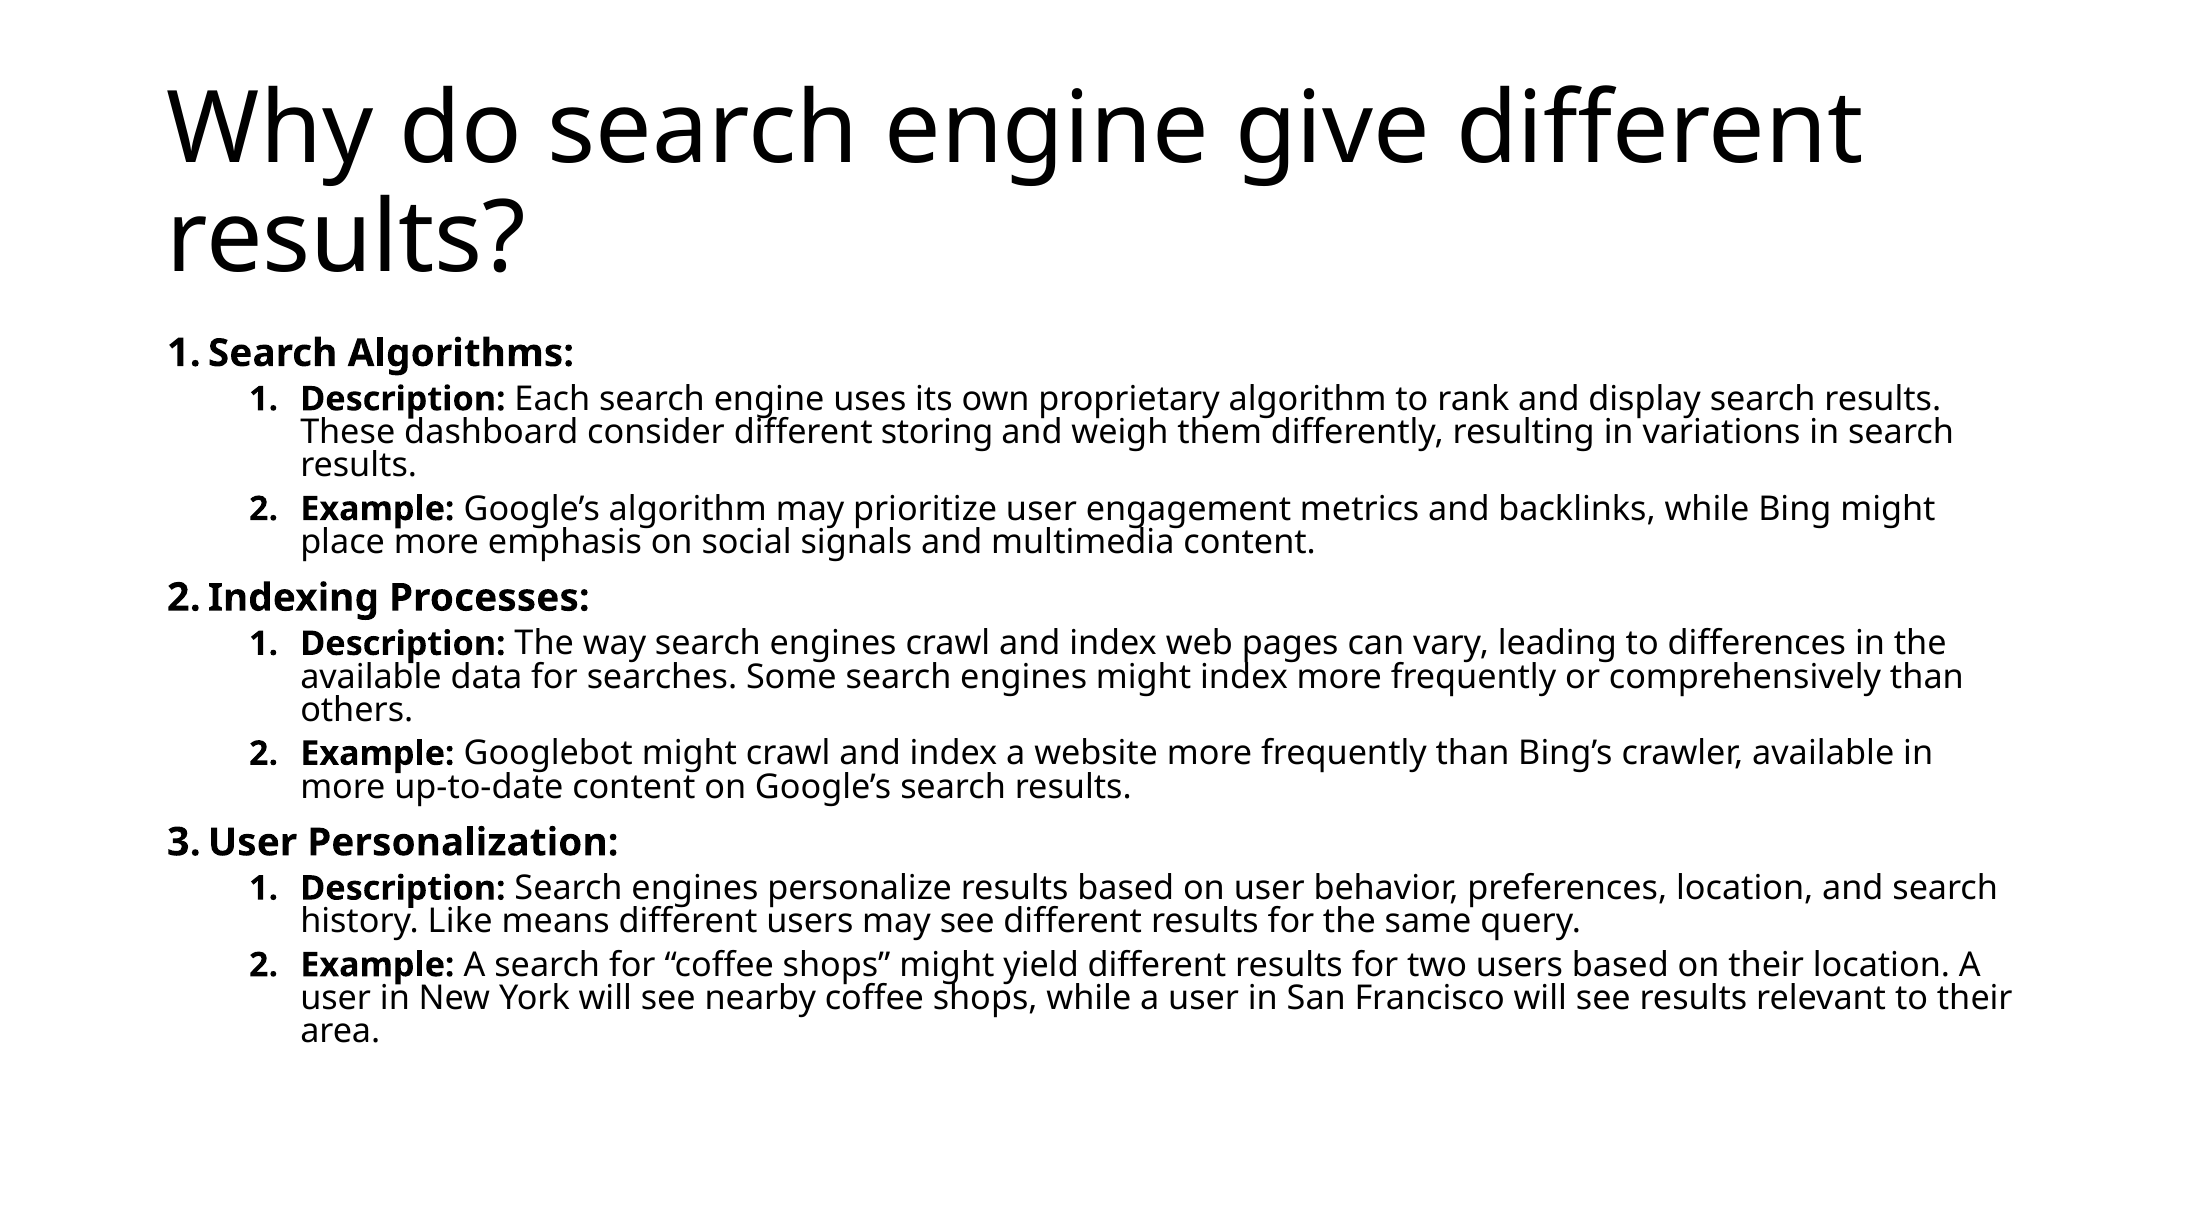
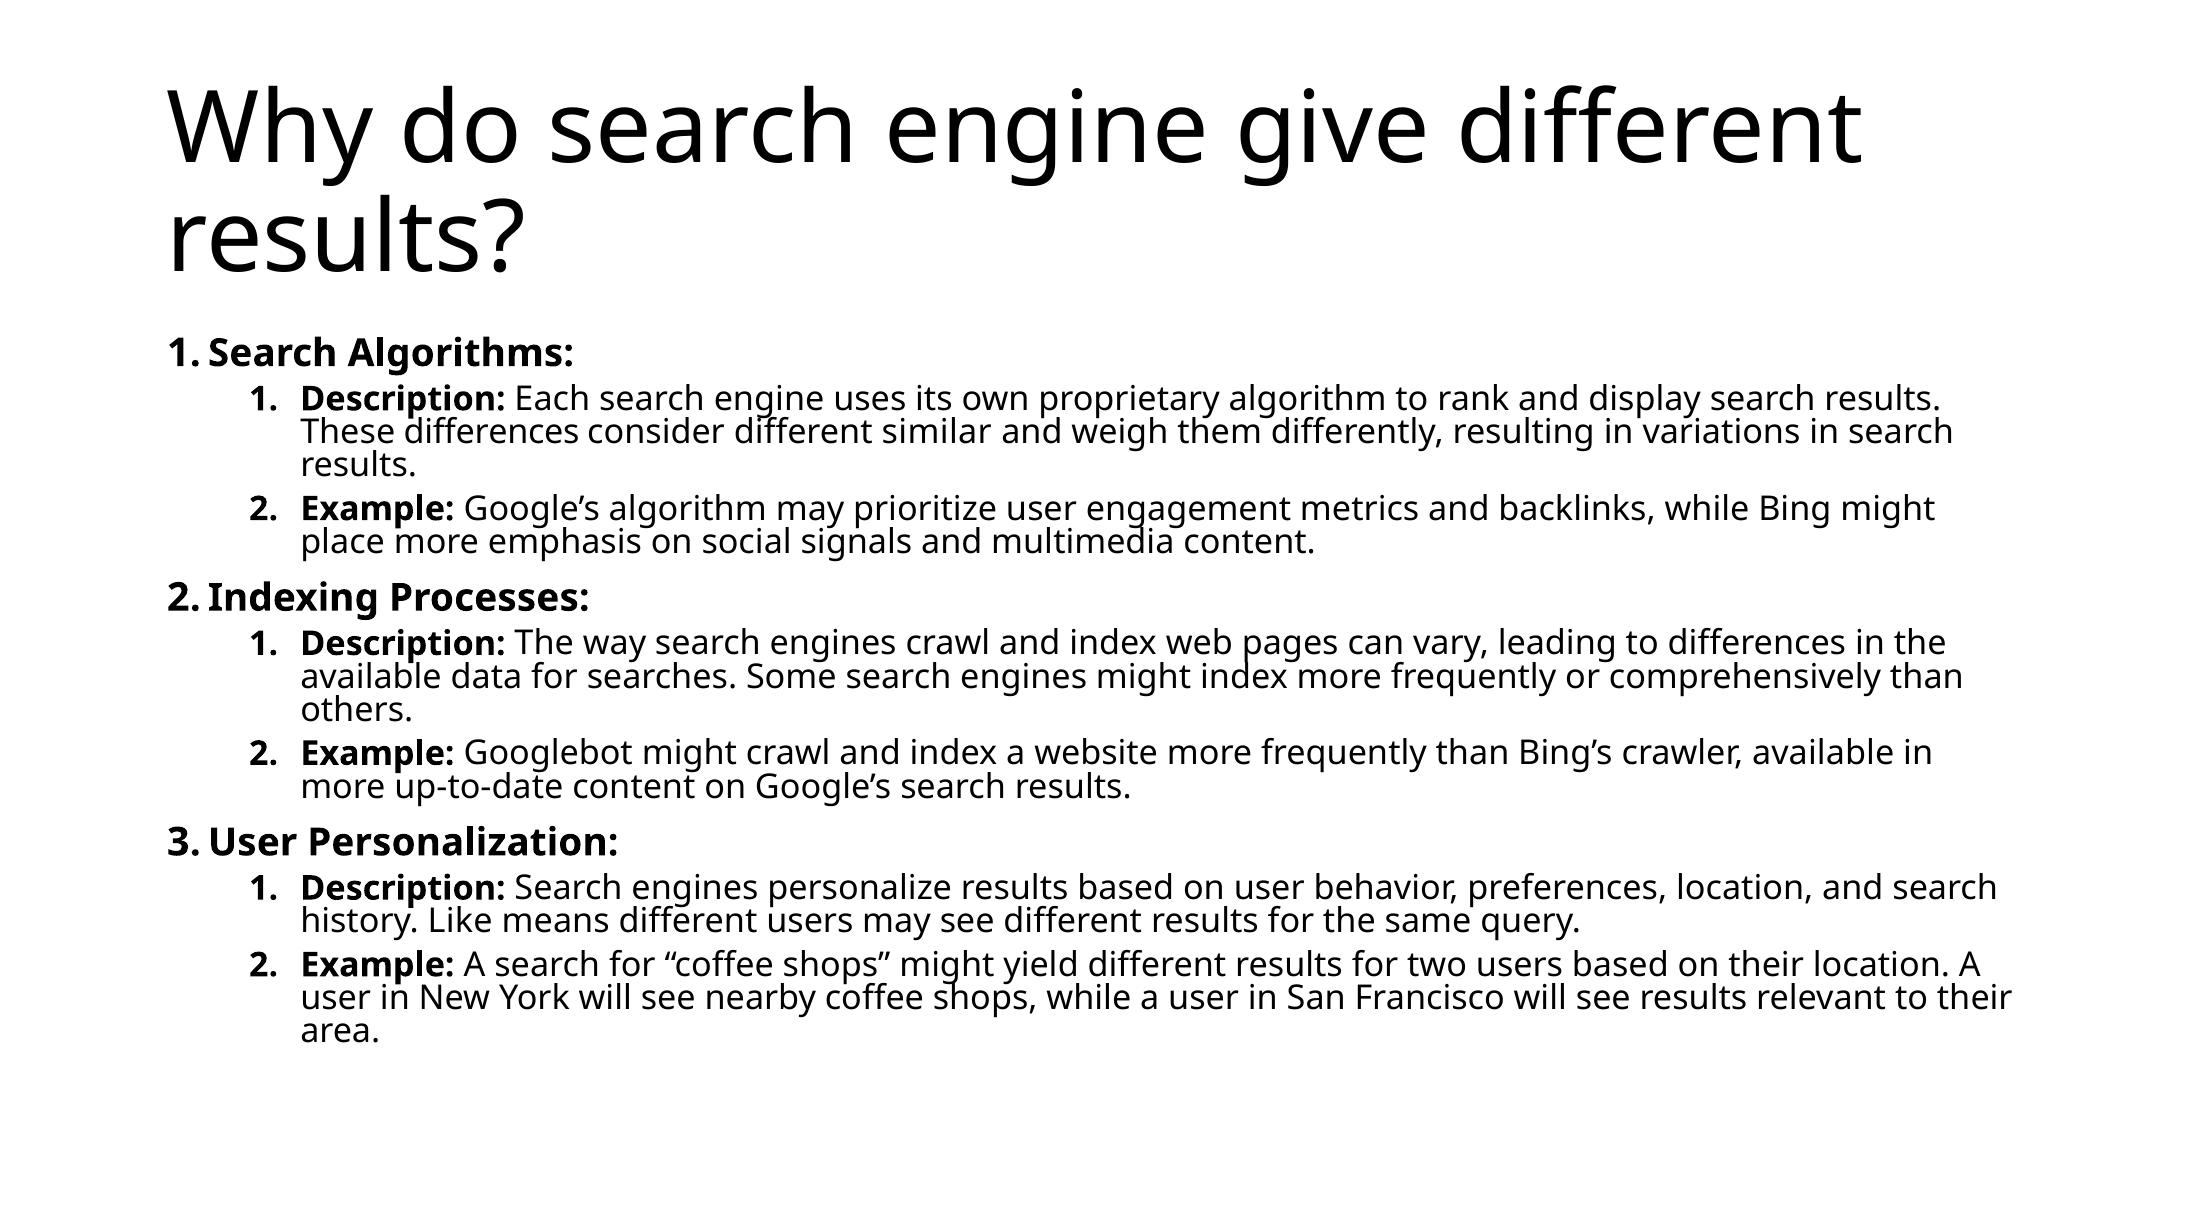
These dashboard: dashboard -> differences
storing: storing -> similar
